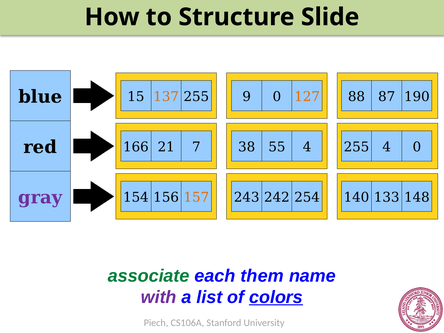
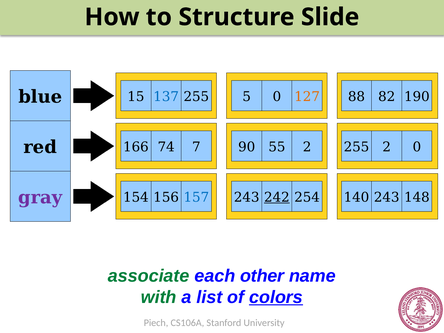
137 colour: orange -> blue
9: 9 -> 5
87: 87 -> 82
21: 21 -> 74
38: 38 -> 90
55 4: 4 -> 2
255 4: 4 -> 2
157 colour: orange -> blue
242 underline: none -> present
140 133: 133 -> 243
them: them -> other
with colour: purple -> green
